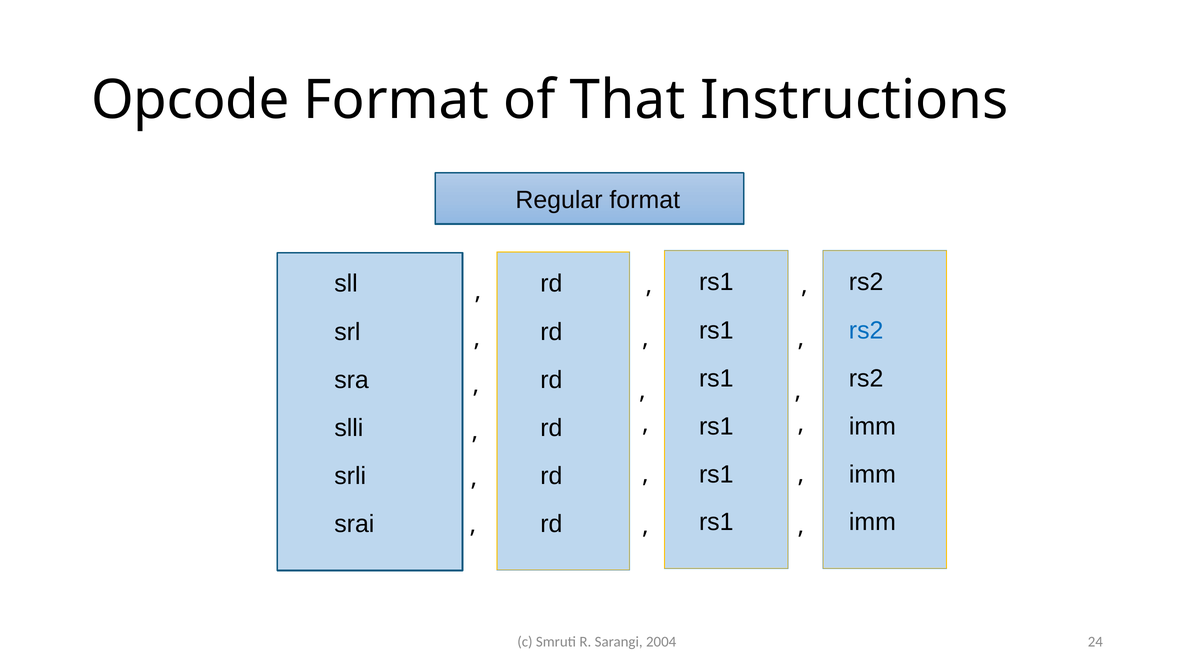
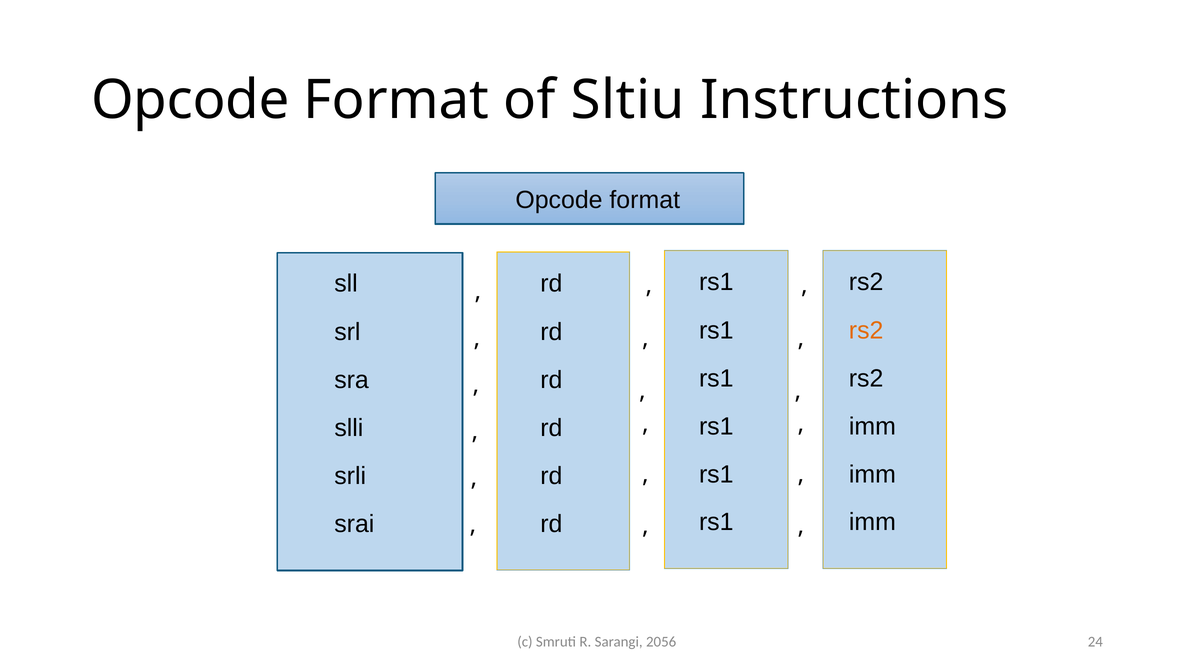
That: That -> Sltiu
Regular at (559, 200): Regular -> Opcode
rs2 at (866, 330) colour: blue -> orange
2004: 2004 -> 2056
